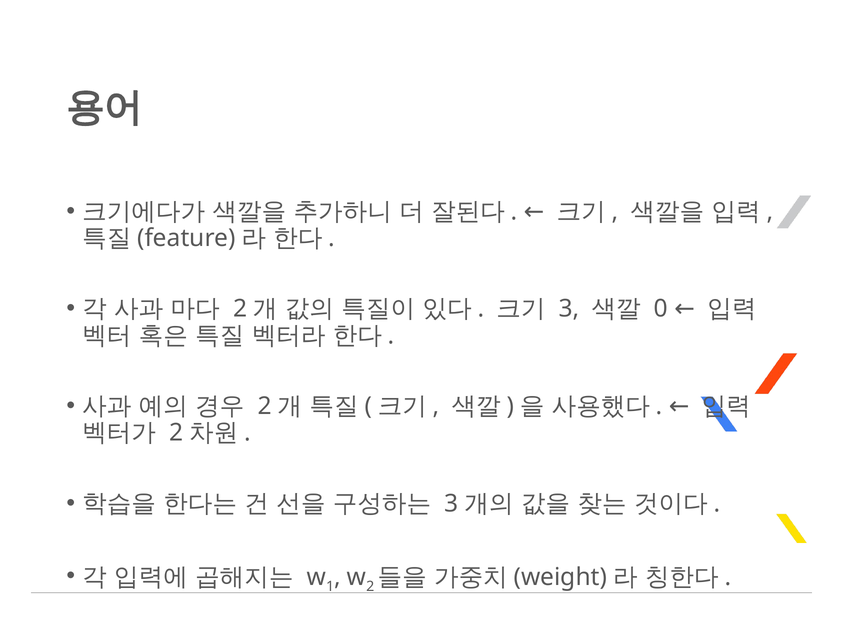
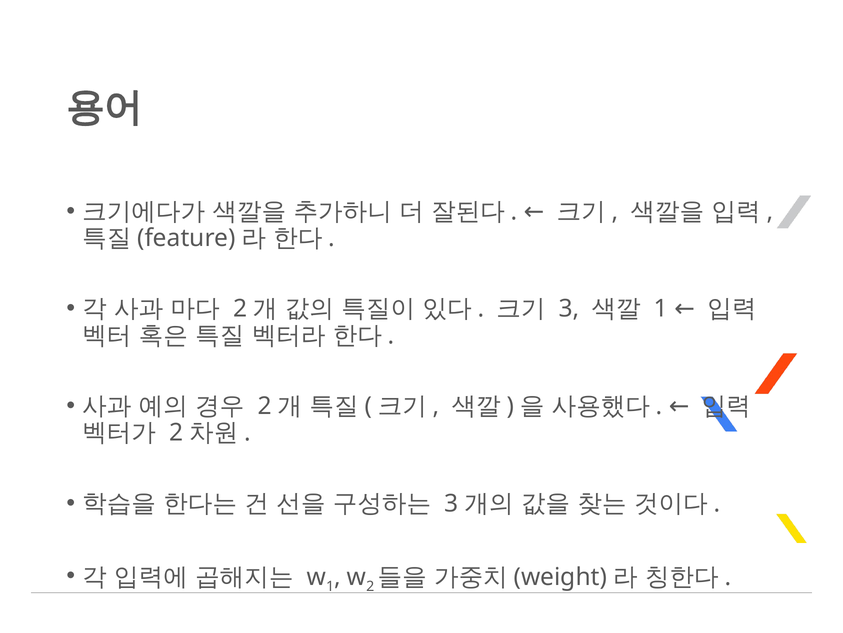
0 at (661, 308): 0 -> 1
